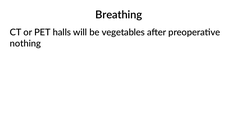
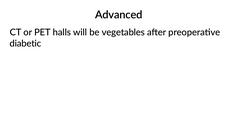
Breathing: Breathing -> Advanced
nothing: nothing -> diabetic
